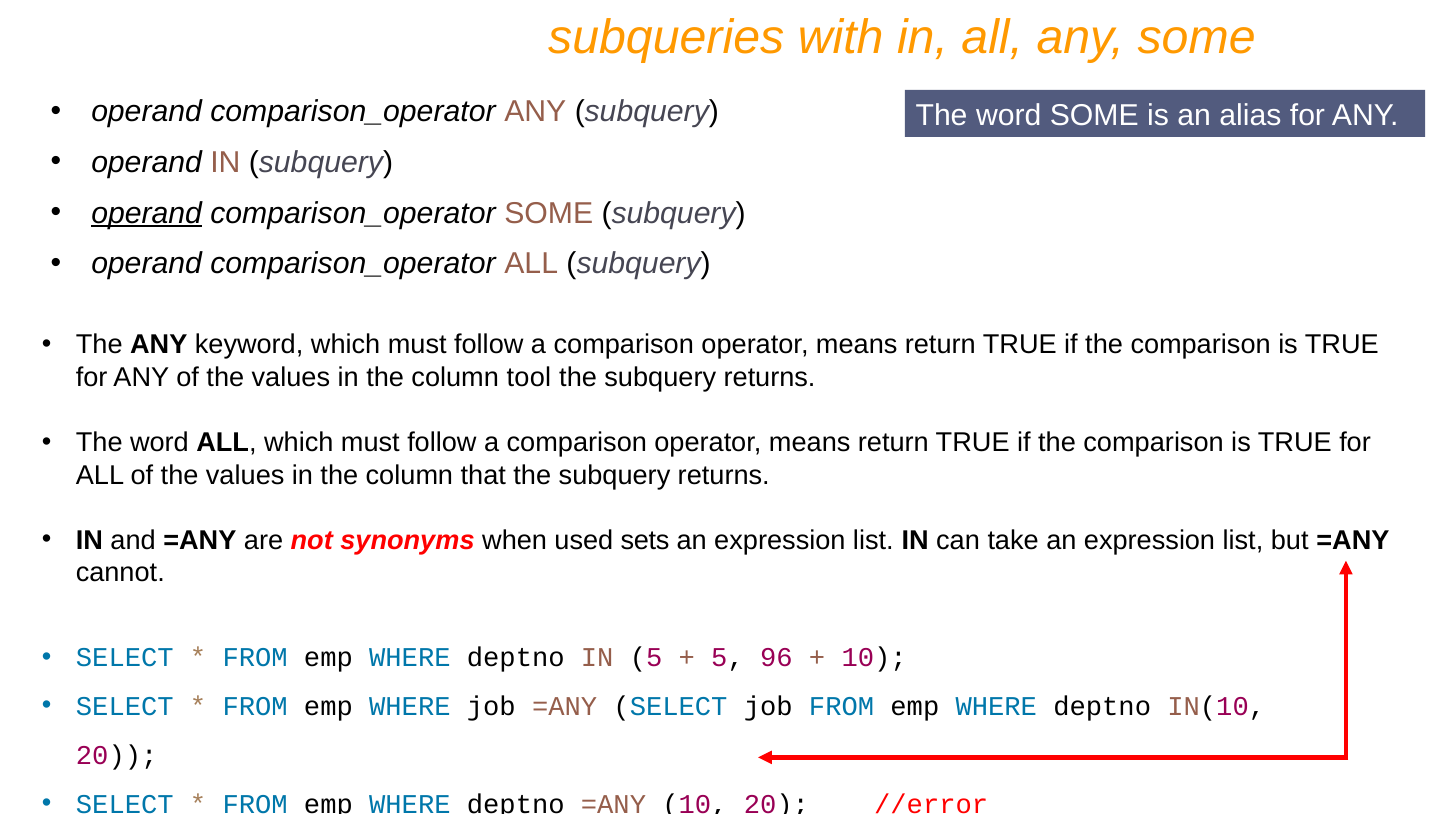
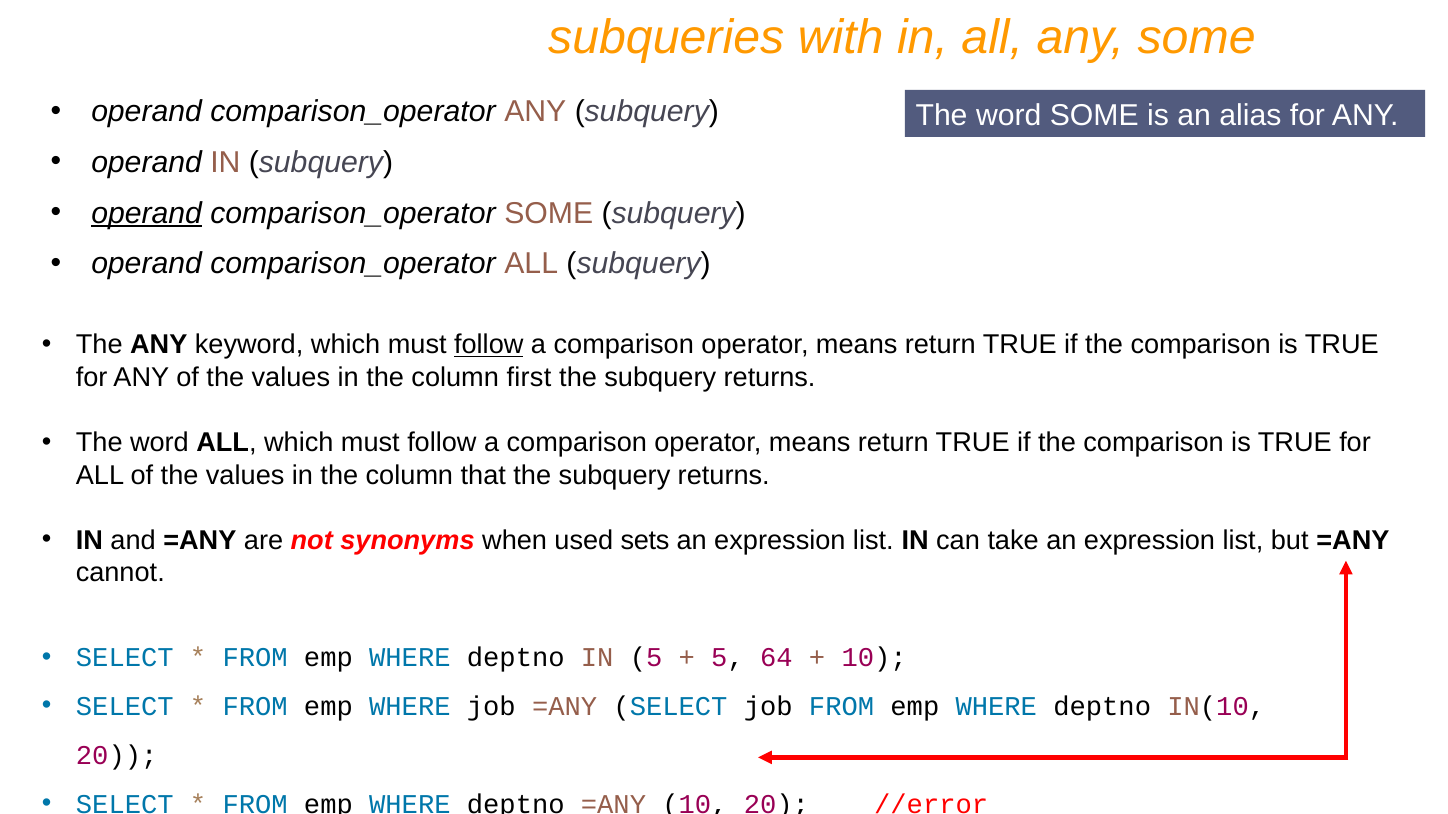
follow at (489, 345) underline: none -> present
tool: tool -> first
96: 96 -> 64
